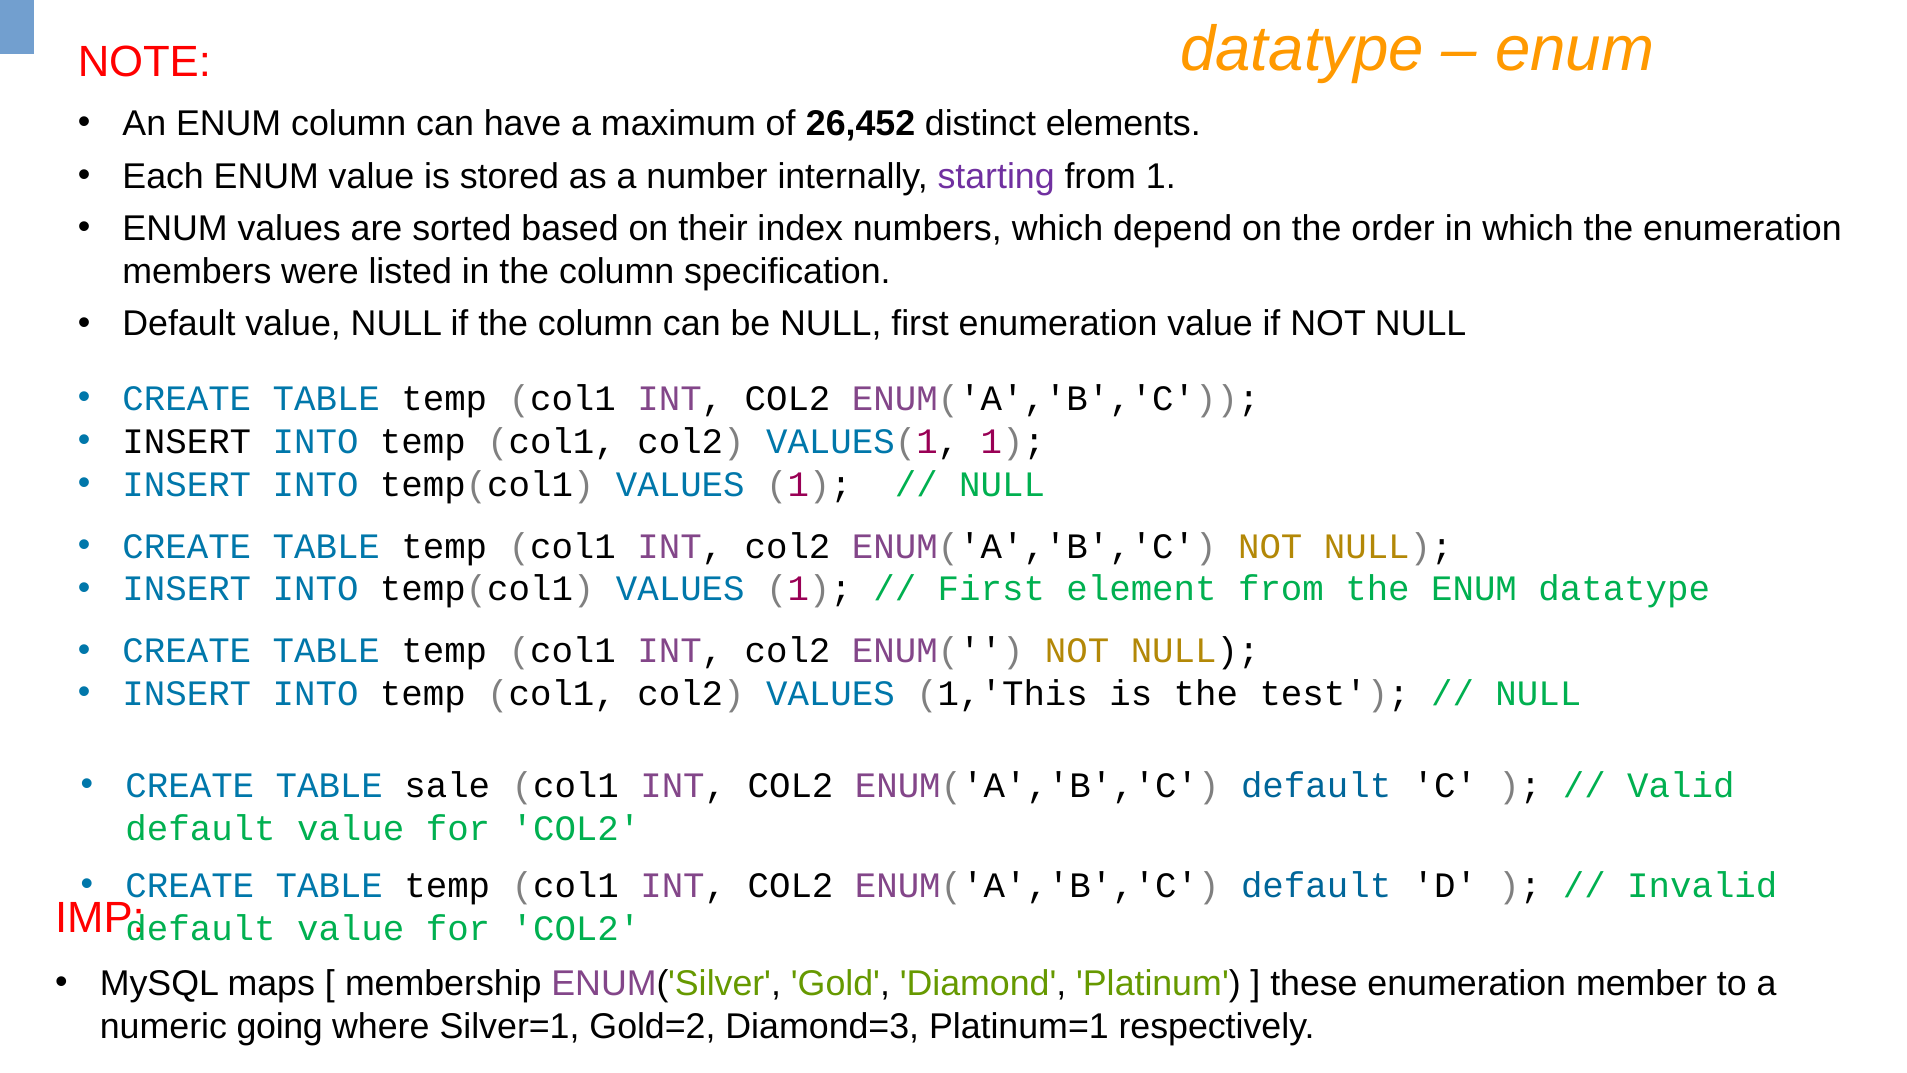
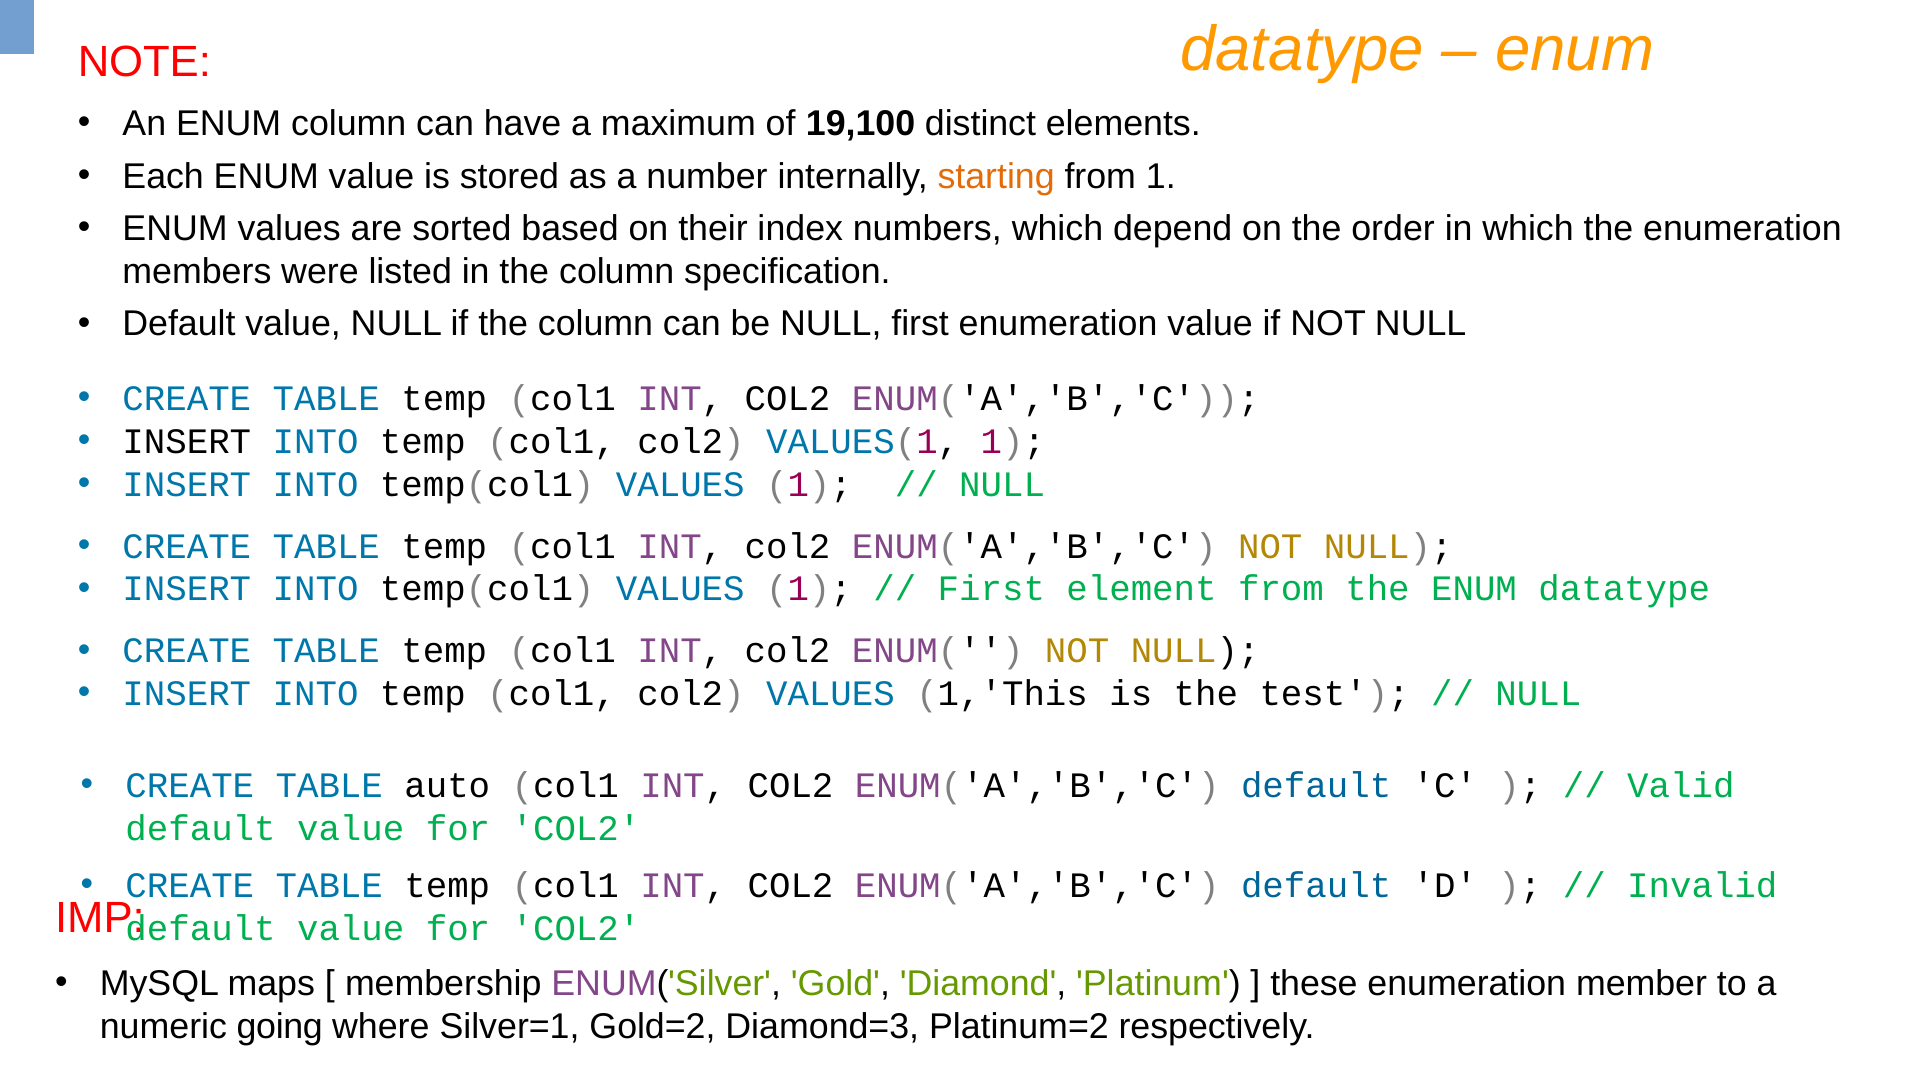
26,452: 26,452 -> 19,100
starting colour: purple -> orange
sale: sale -> auto
Platinum=1: Platinum=1 -> Platinum=2
